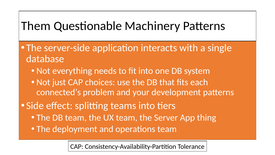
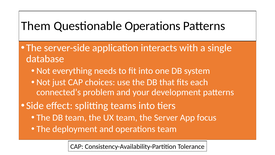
Questionable Machinery: Machinery -> Operations
thing: thing -> focus
